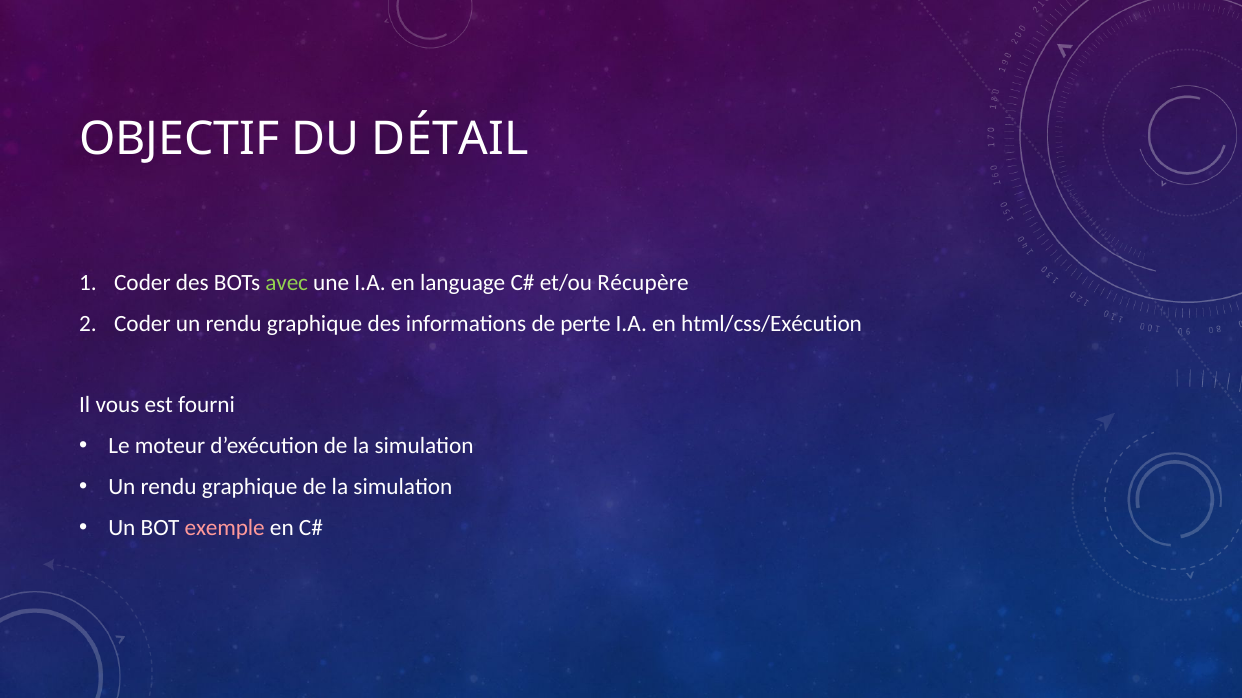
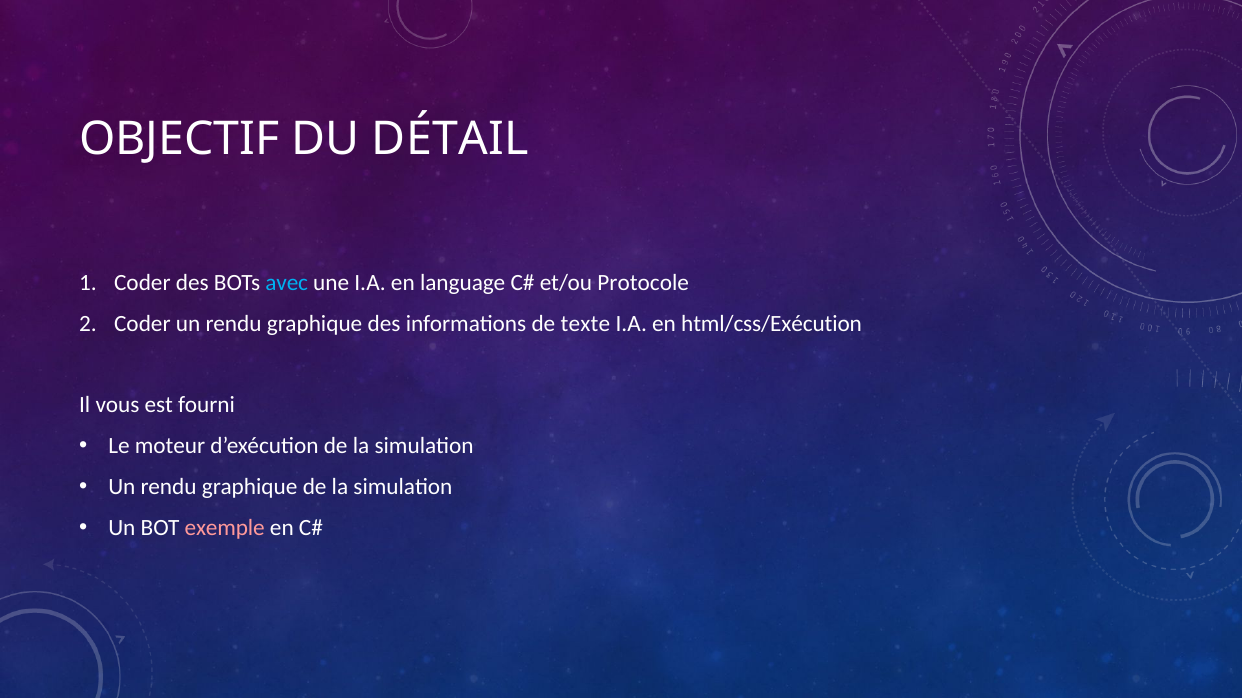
avec colour: light green -> light blue
Récupère: Récupère -> Protocole
perte: perte -> texte
